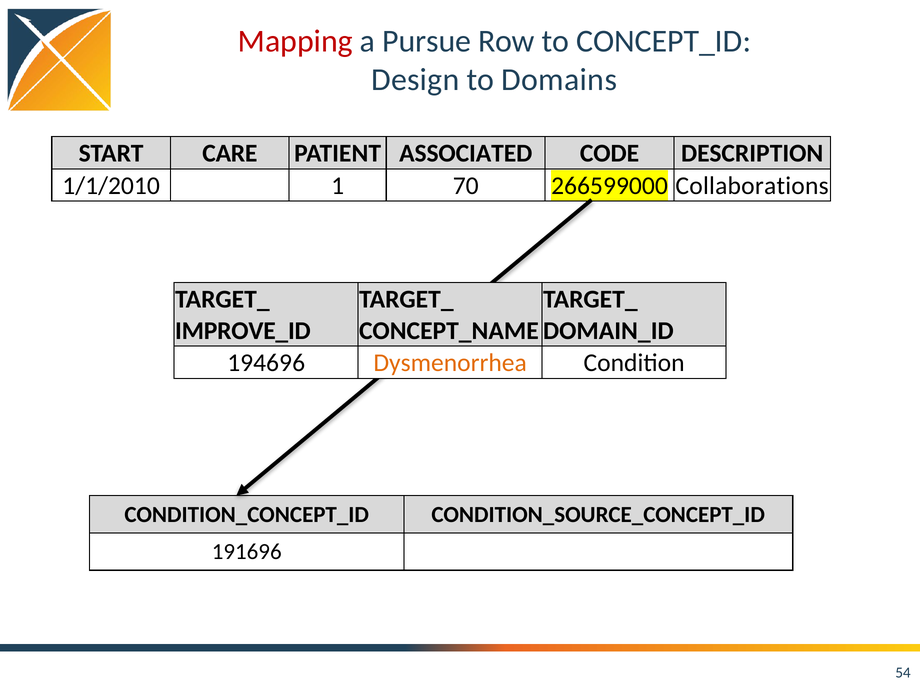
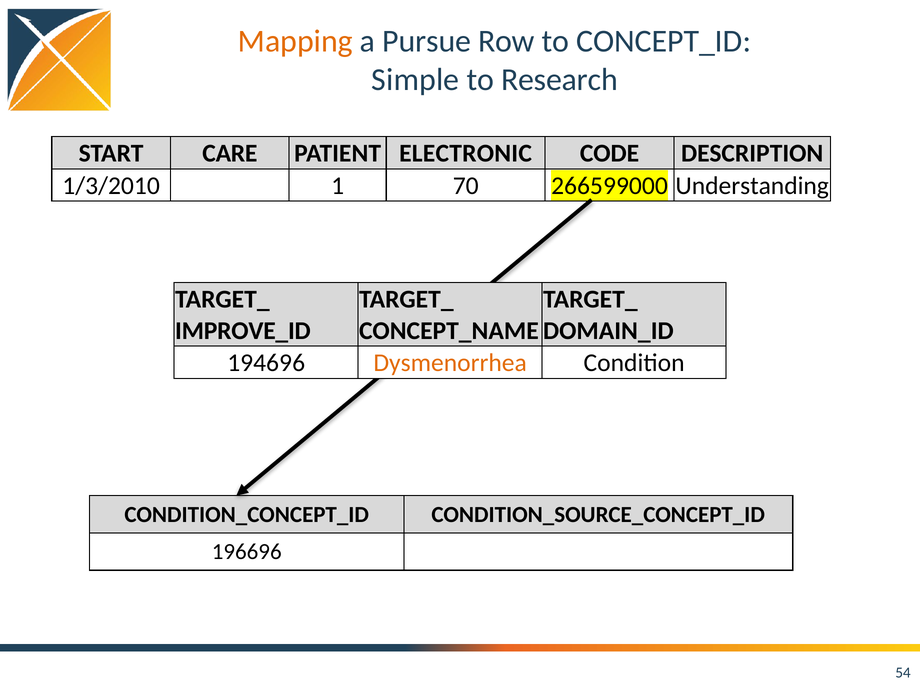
Mapping colour: red -> orange
Design: Design -> Simple
Domains: Domains -> Research
ASSOCIATED: ASSOCIATED -> ELECTRONIC
1/1/2010: 1/1/2010 -> 1/3/2010
Collaborations: Collaborations -> Understanding
191696: 191696 -> 196696
